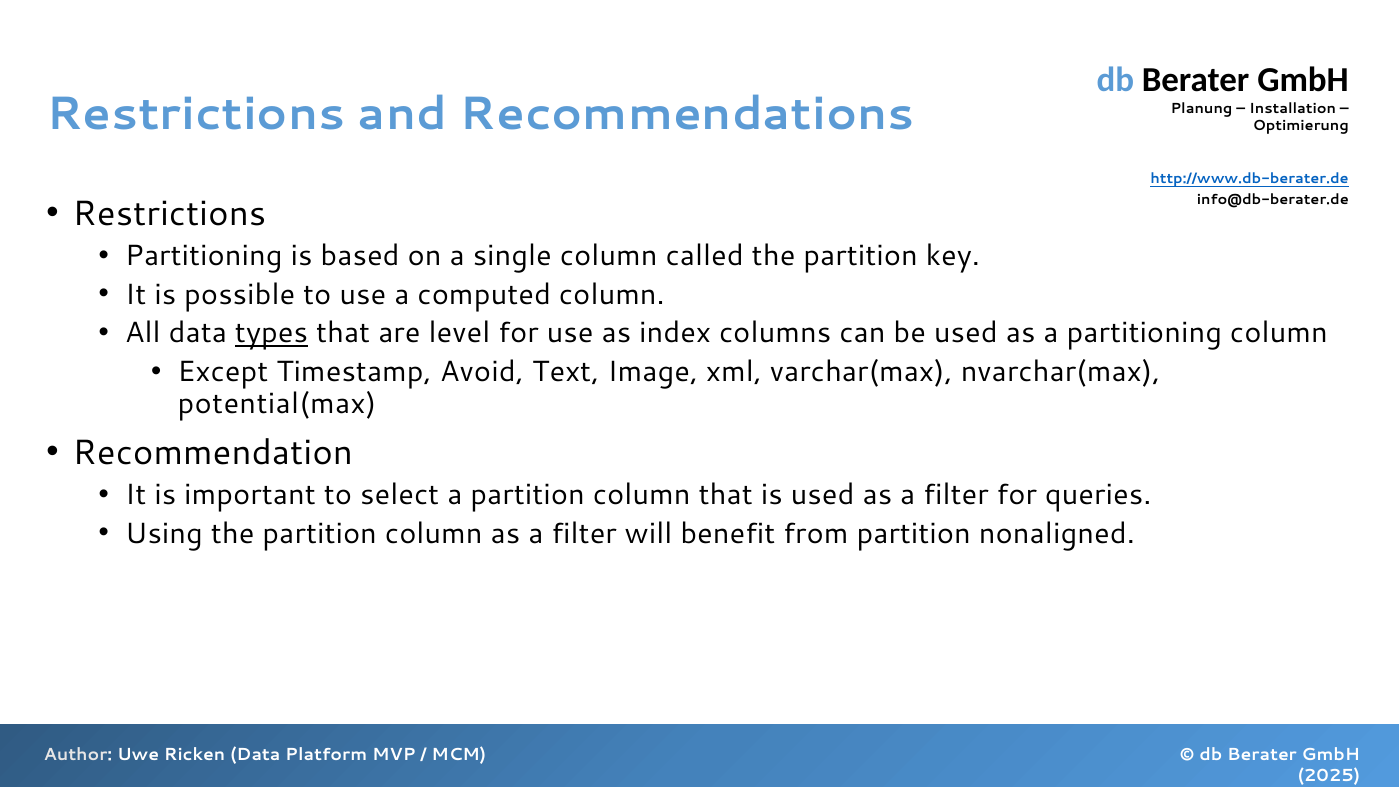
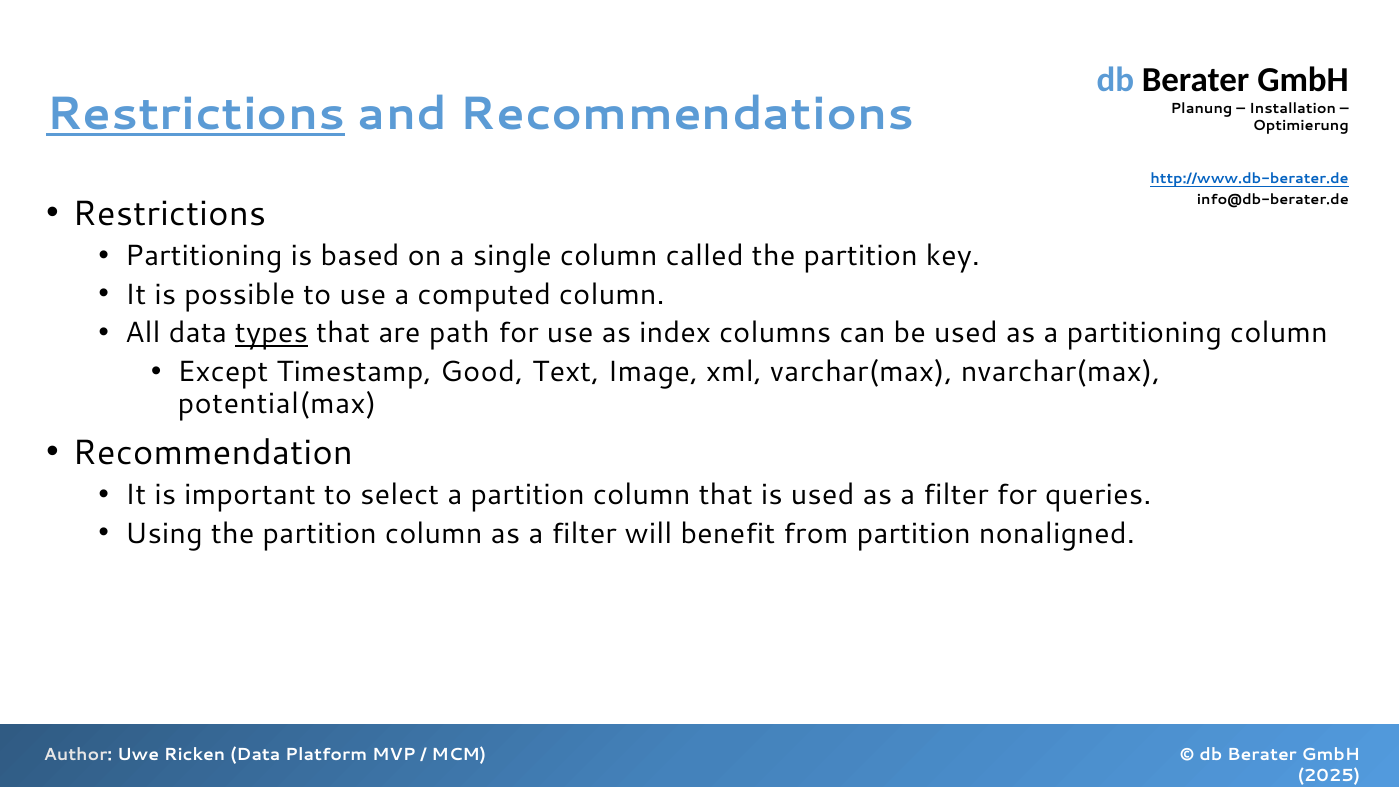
Restrictions at (196, 114) underline: none -> present
level: level -> path
Avoid: Avoid -> Good
